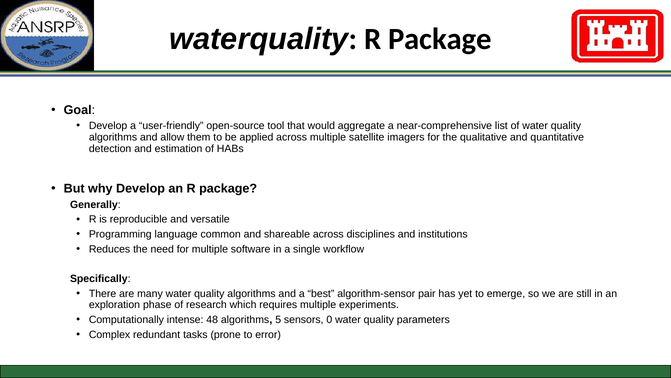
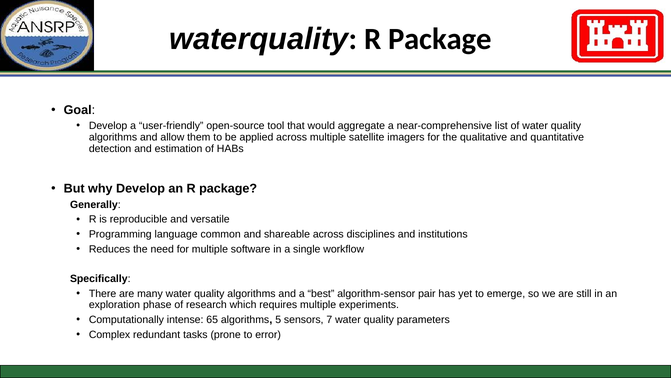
48: 48 -> 65
0: 0 -> 7
